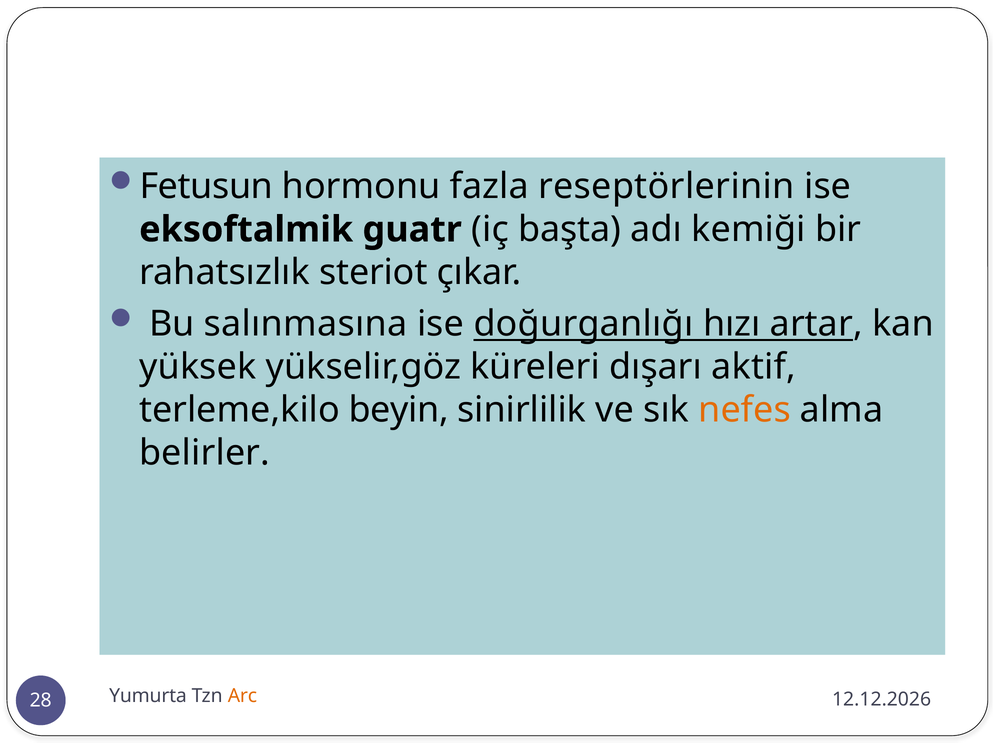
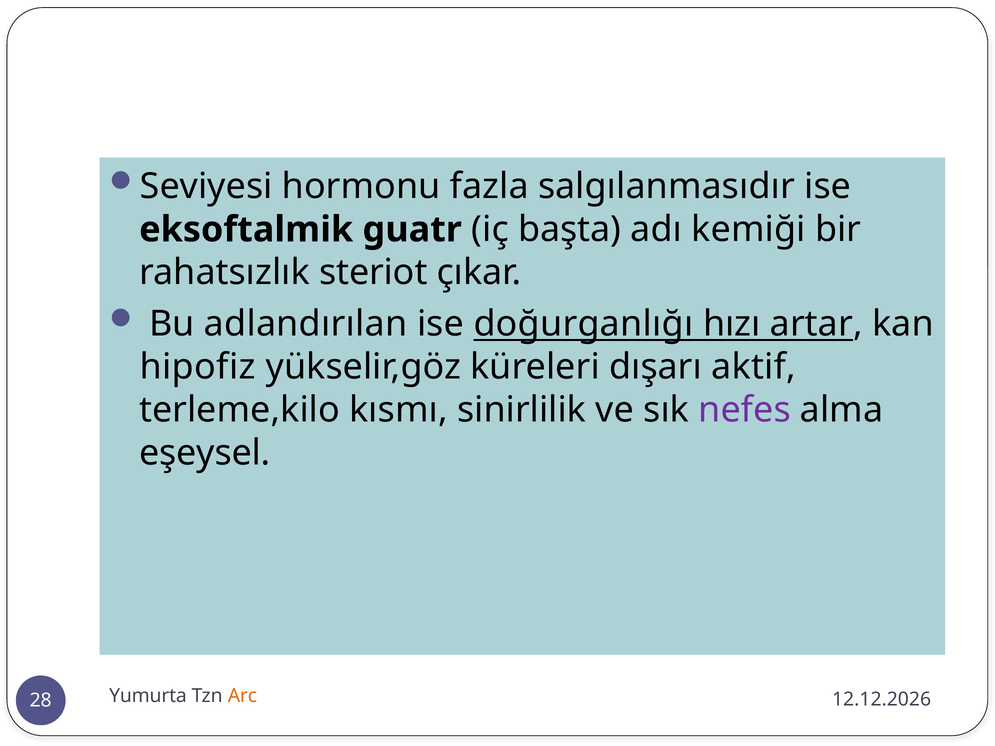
Fetusun: Fetusun -> Seviyesi
reseptörlerinin: reseptörlerinin -> salgılanmasıdır
salınmasına: salınmasına -> adlandırılan
yüksek: yüksek -> hipofiz
beyin: beyin -> kısmı
nefes colour: orange -> purple
belirler: belirler -> eşeysel
